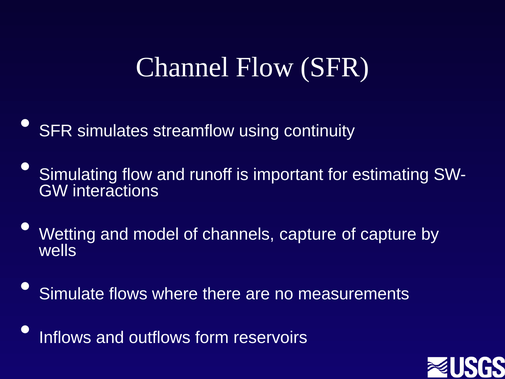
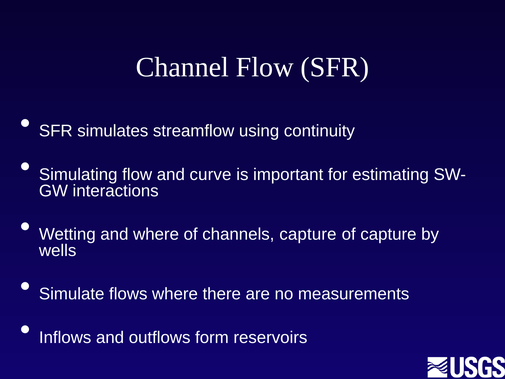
runoff: runoff -> curve
and model: model -> where
